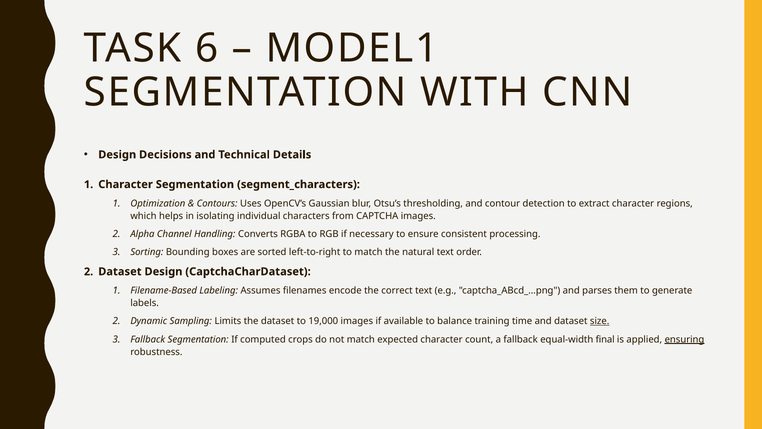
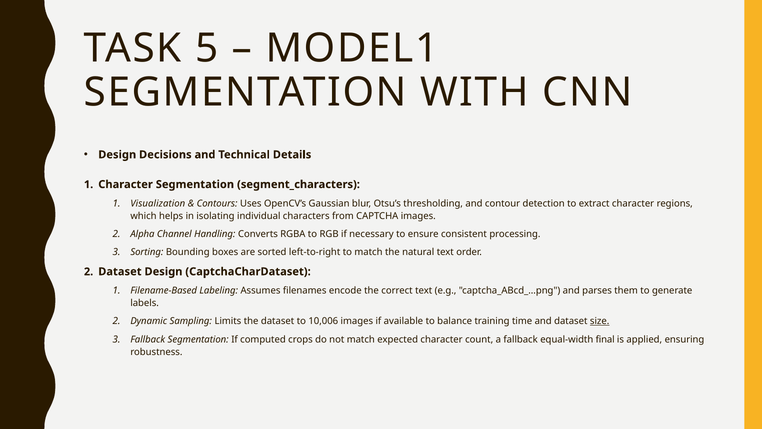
6: 6 -> 5
Optimization: Optimization -> Visualization
19,000: 19,000 -> 10,006
ensuring underline: present -> none
